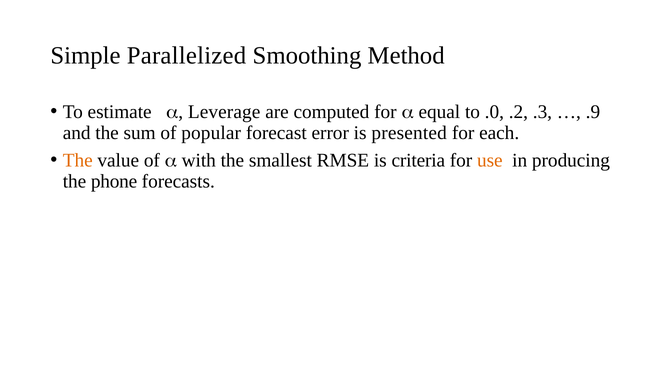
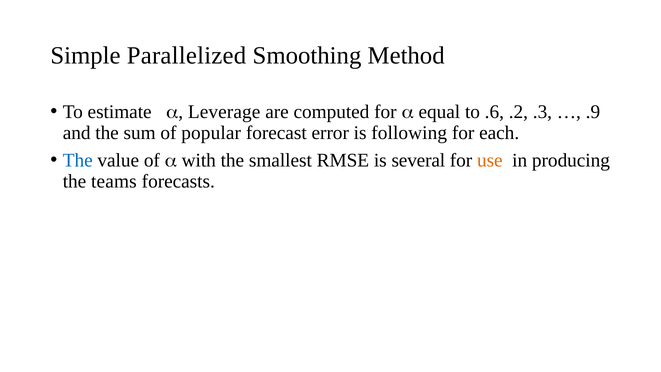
.0: .0 -> .6
presented: presented -> following
The at (78, 160) colour: orange -> blue
criteria: criteria -> several
phone: phone -> teams
